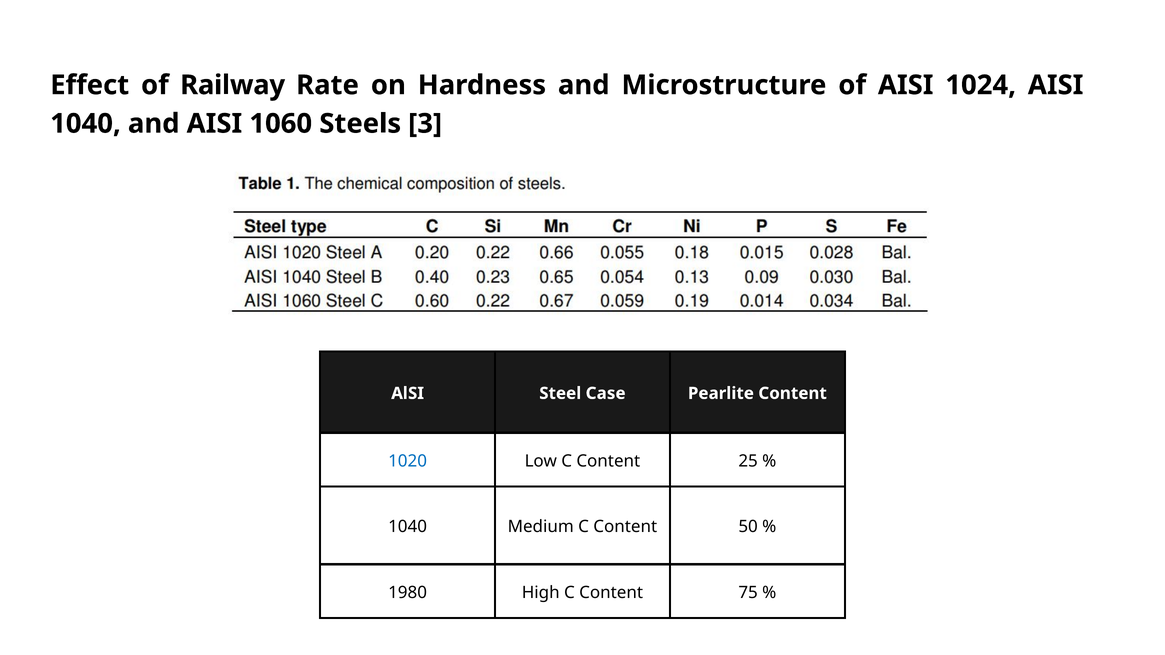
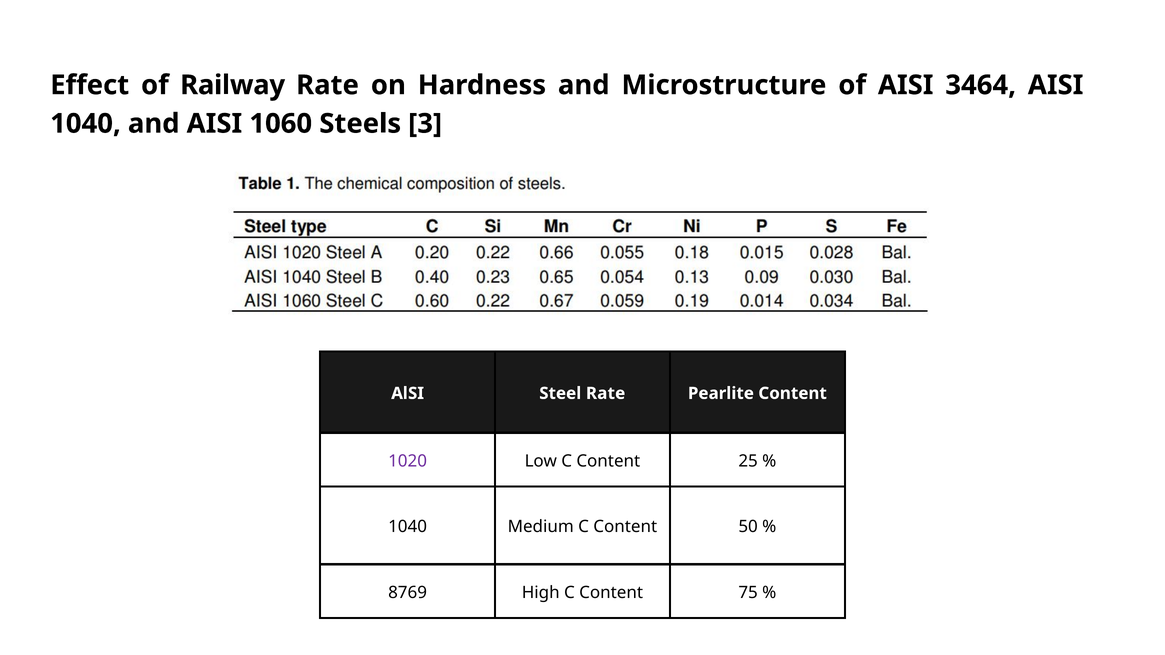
1024: 1024 -> 3464
Steel Case: Case -> Rate
1020 colour: blue -> purple
1980: 1980 -> 8769
